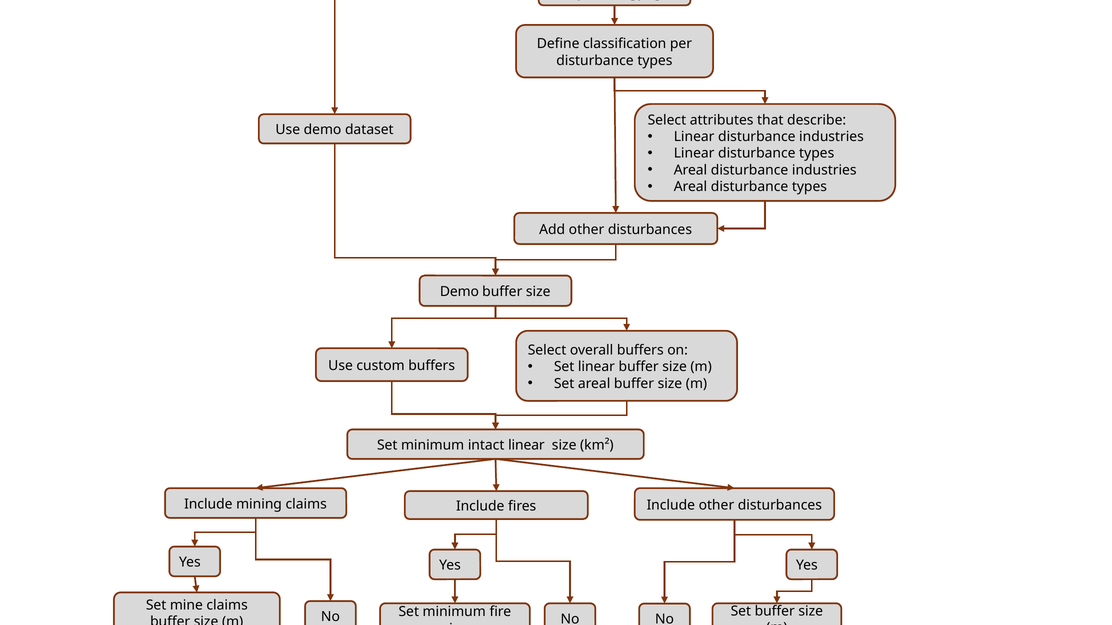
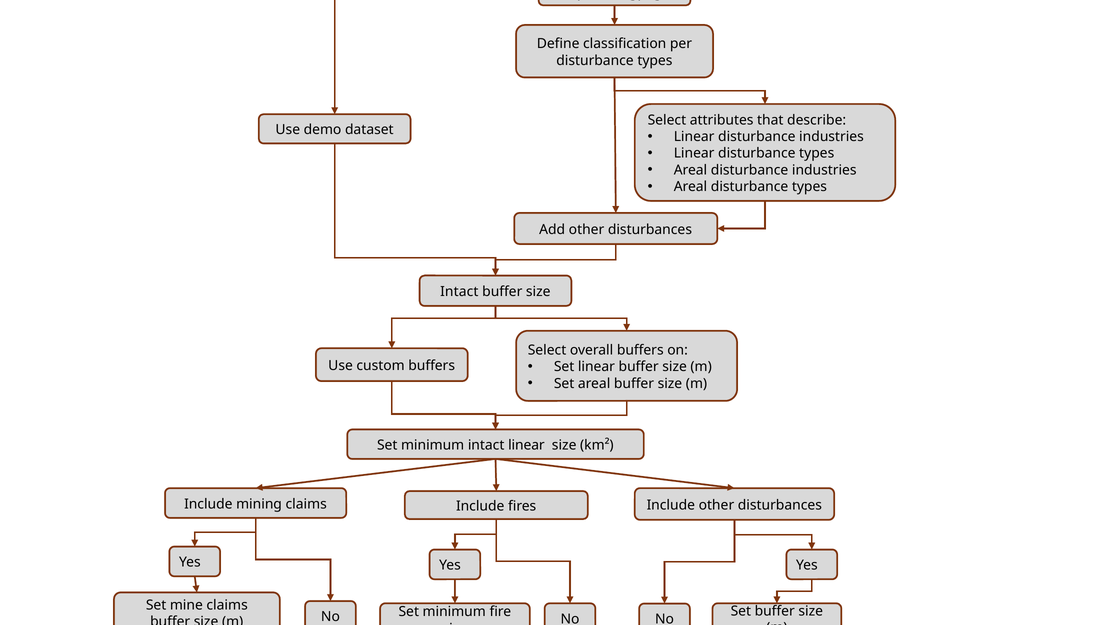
Demo at (459, 292): Demo -> Intact
